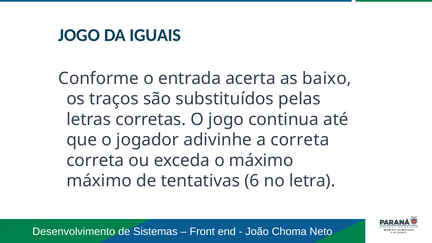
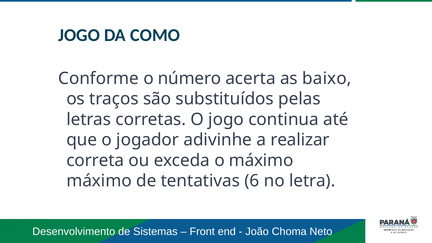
IGUAIS: IGUAIS -> COMO
entrada: entrada -> número
a correta: correta -> realizar
